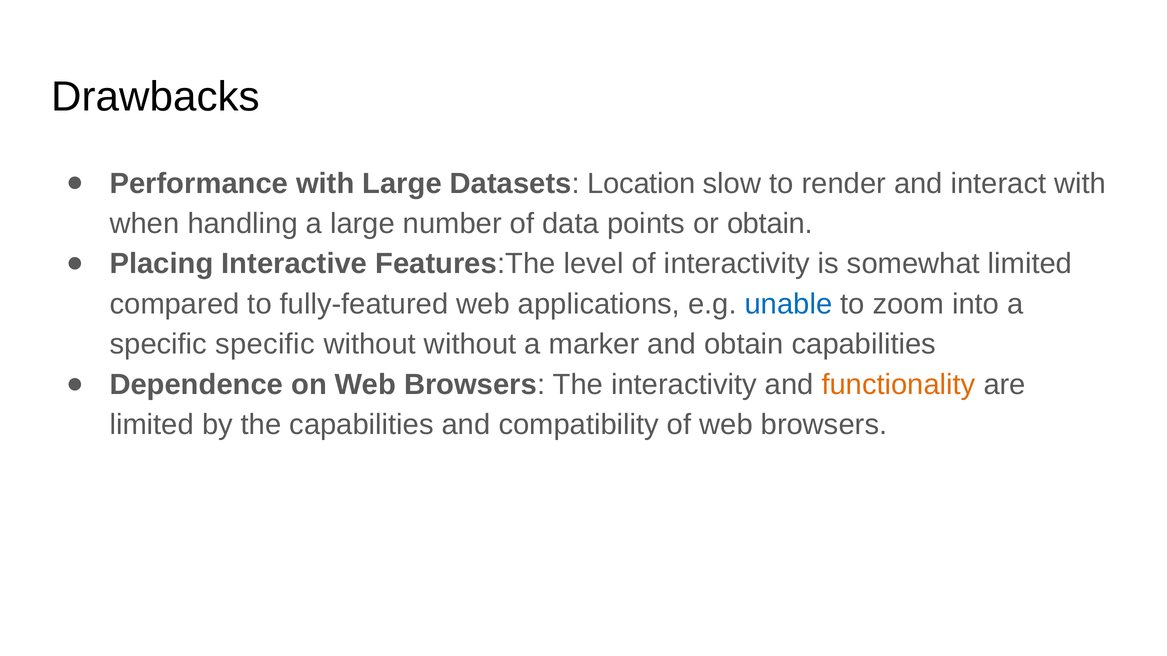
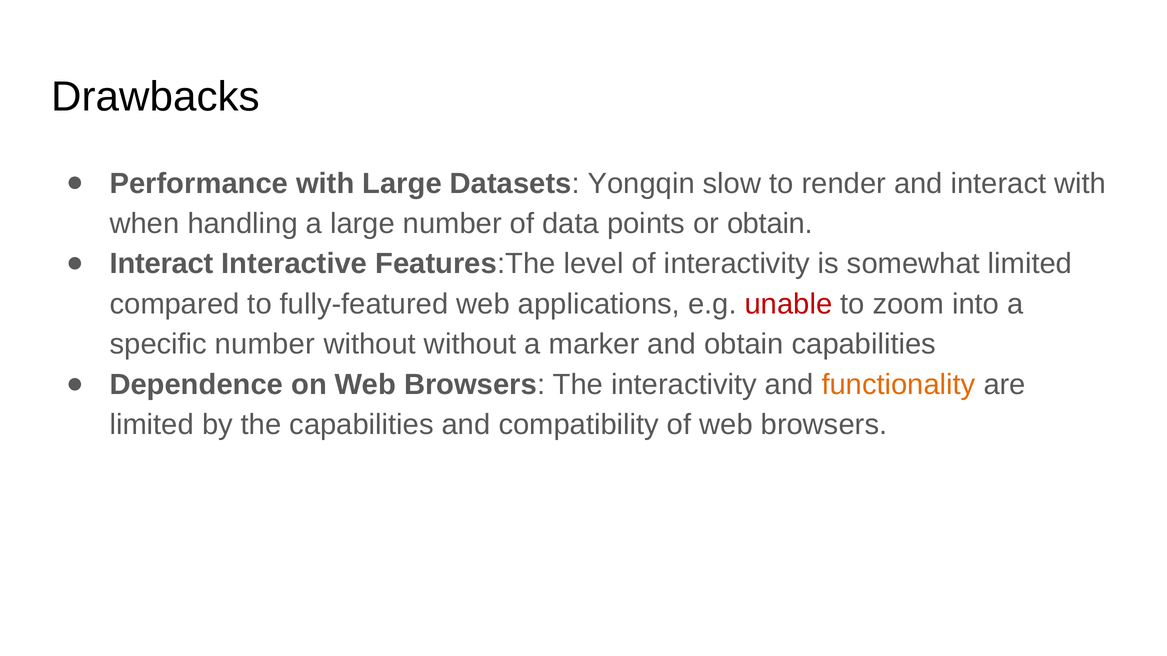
Location: Location -> Yongqin
Placing at (162, 264): Placing -> Interact
unable colour: blue -> red
specific specific: specific -> number
